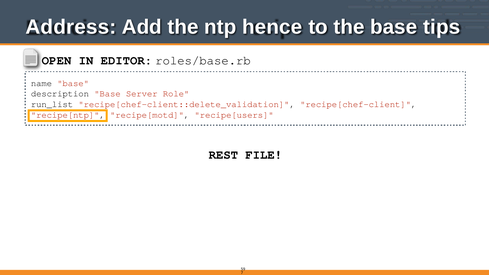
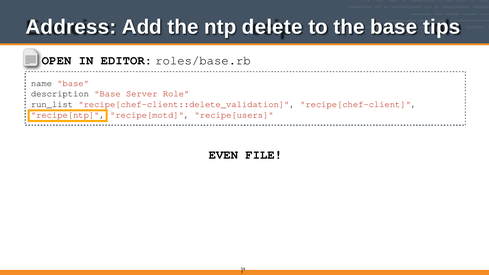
hence: hence -> delete
REST: REST -> EVEN
